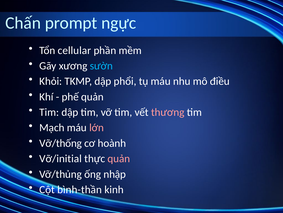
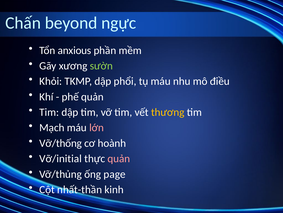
prompt: prompt -> beyond
cellular: cellular -> anxious
sườn colour: light blue -> light green
thương colour: pink -> yellow
nhập: nhập -> page
bình-thần: bình-thần -> nhất-thần
